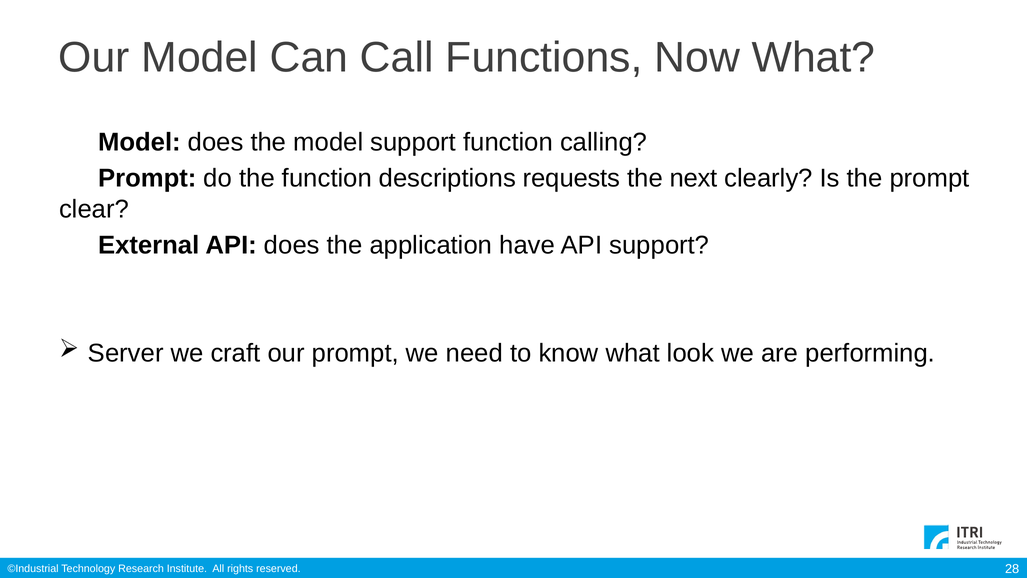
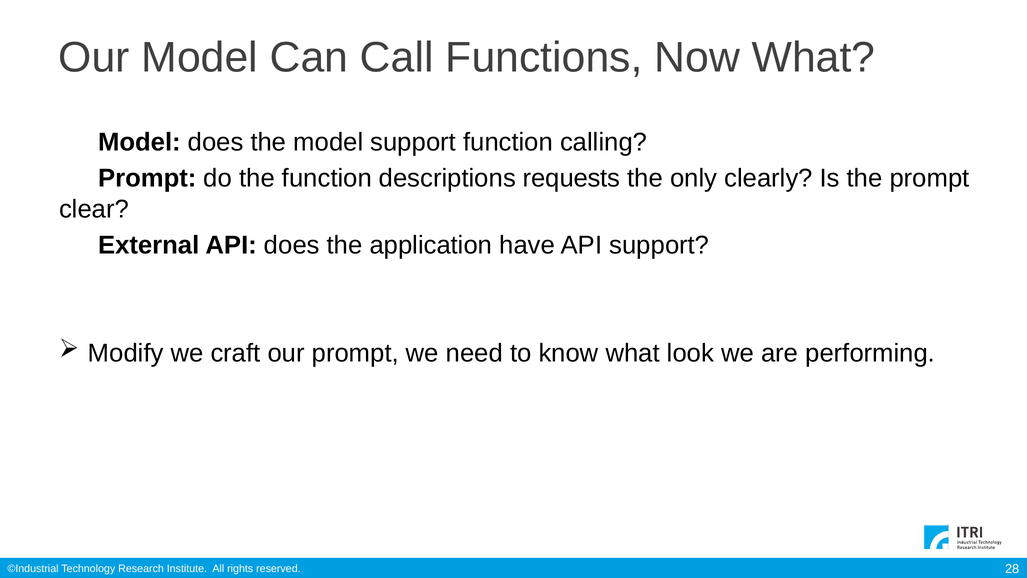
next: next -> only
Server: Server -> Modify
